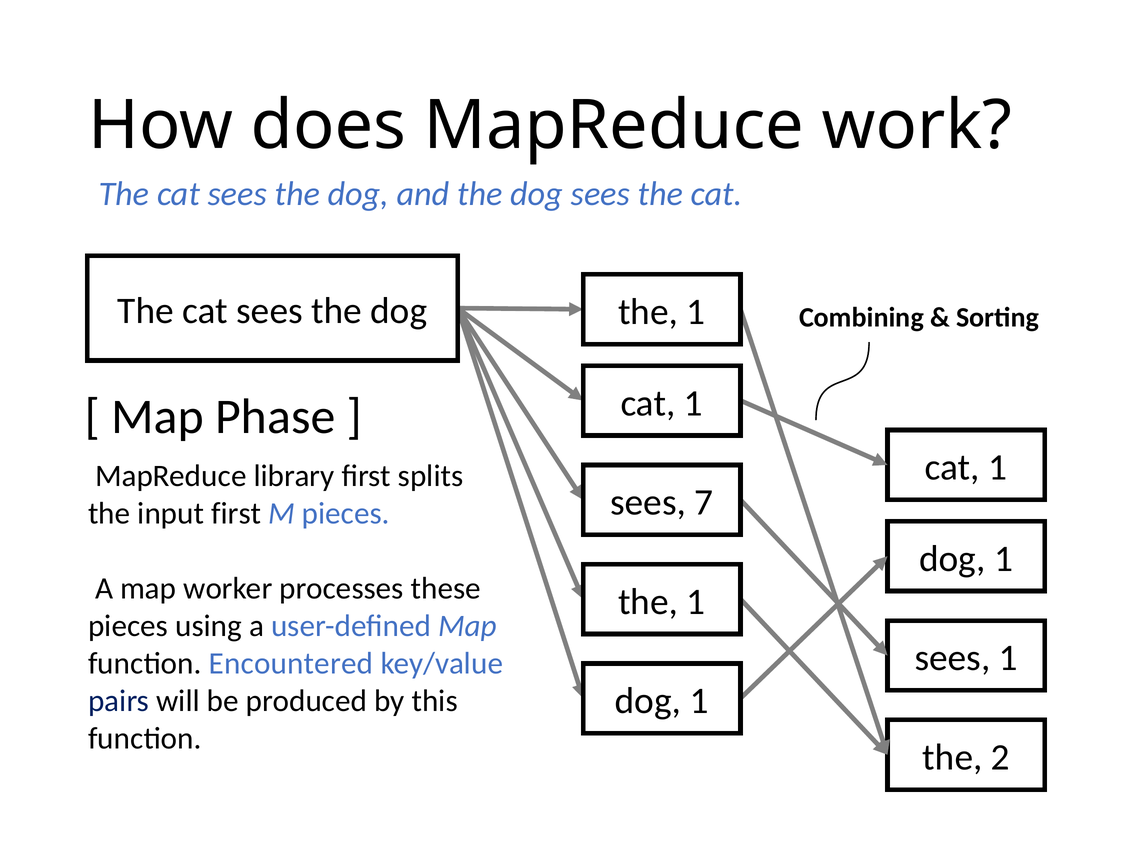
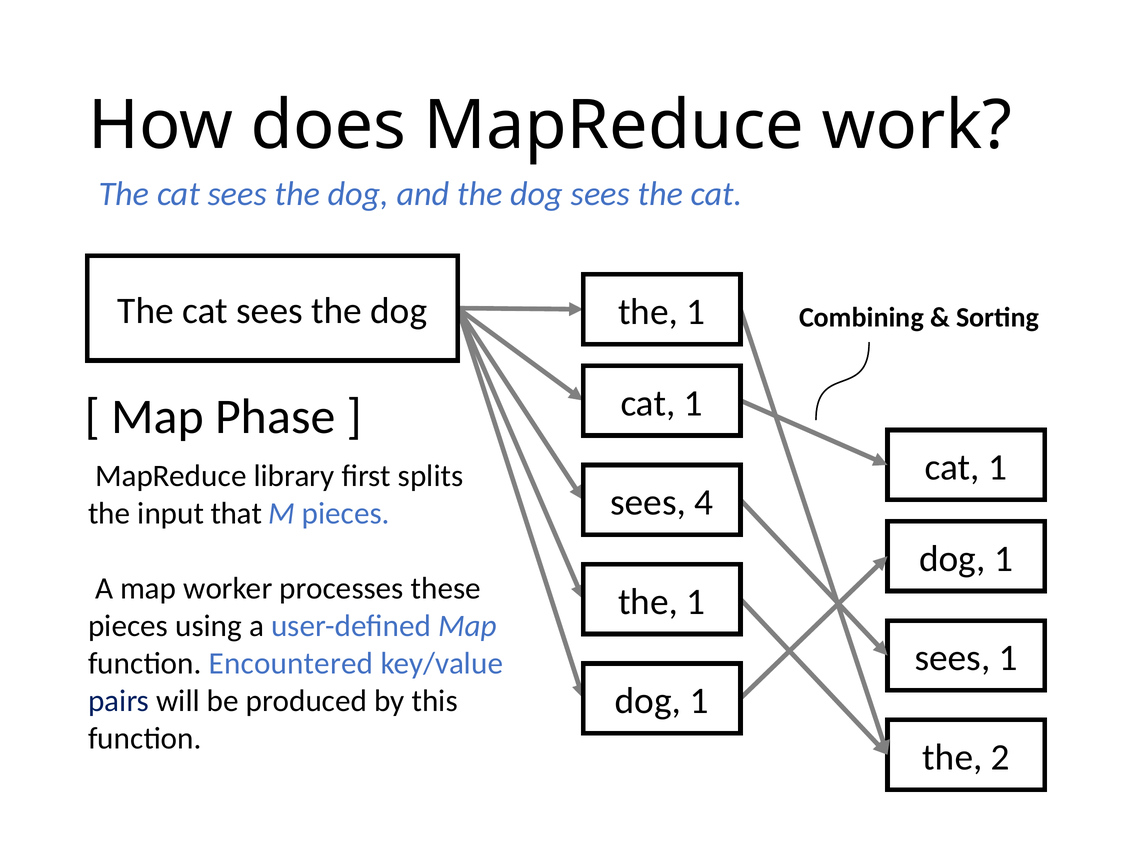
7: 7 -> 4
input first: first -> that
